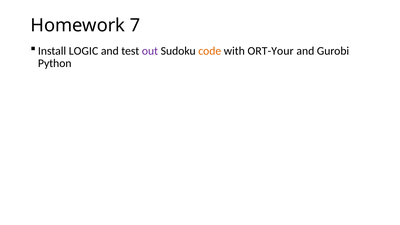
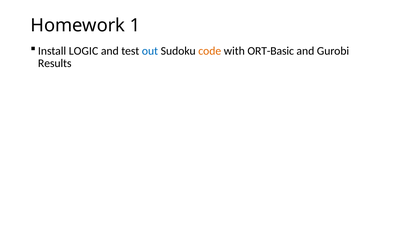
7: 7 -> 1
out colour: purple -> blue
ORT-Your: ORT-Your -> ORT-Basic
Python: Python -> Results
